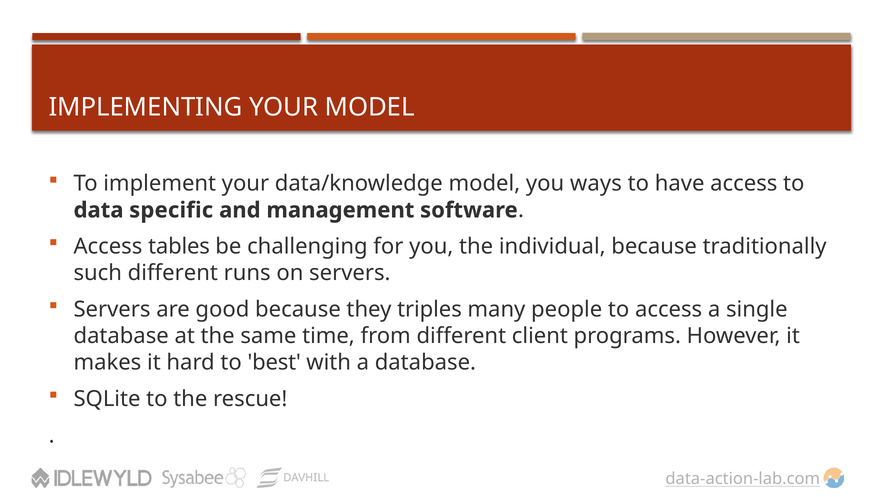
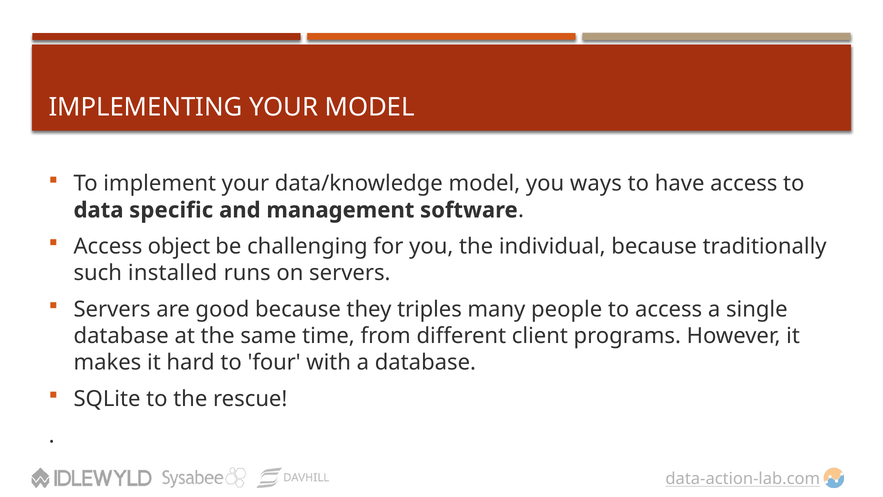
tables: tables -> object
such different: different -> installed
best: best -> four
